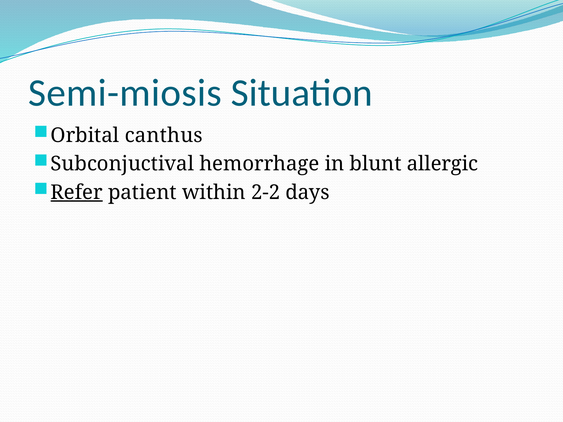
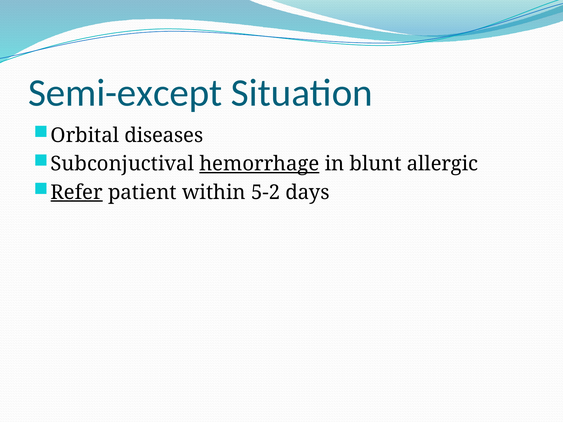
Semi-miosis: Semi-miosis -> Semi-except
canthus: canthus -> diseases
hemorrhage underline: none -> present
2-2: 2-2 -> 5-2
